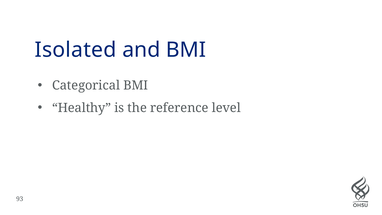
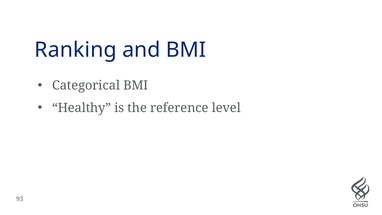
Isolated: Isolated -> Ranking
